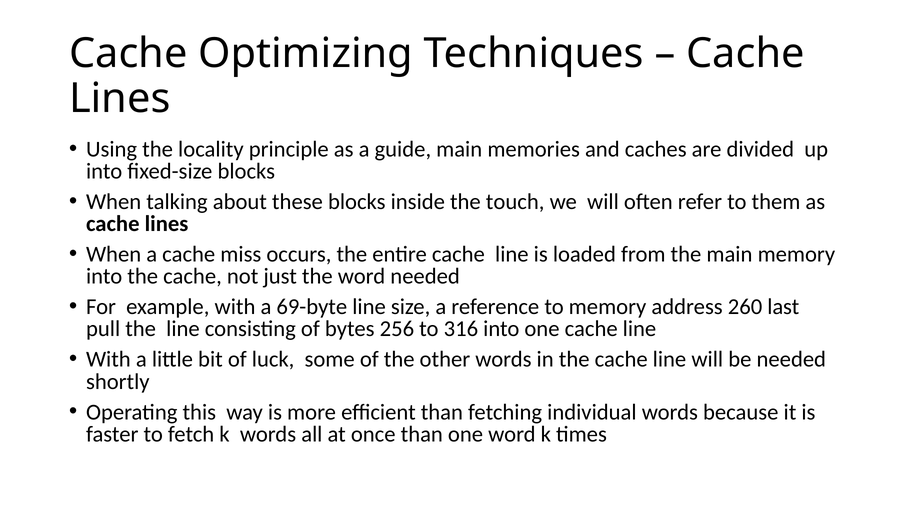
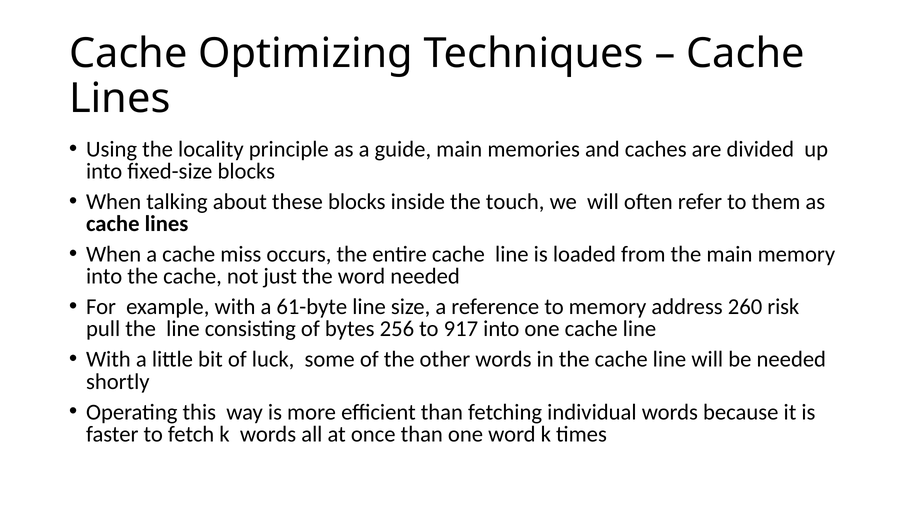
69-byte: 69-byte -> 61-byte
last: last -> risk
316: 316 -> 917
